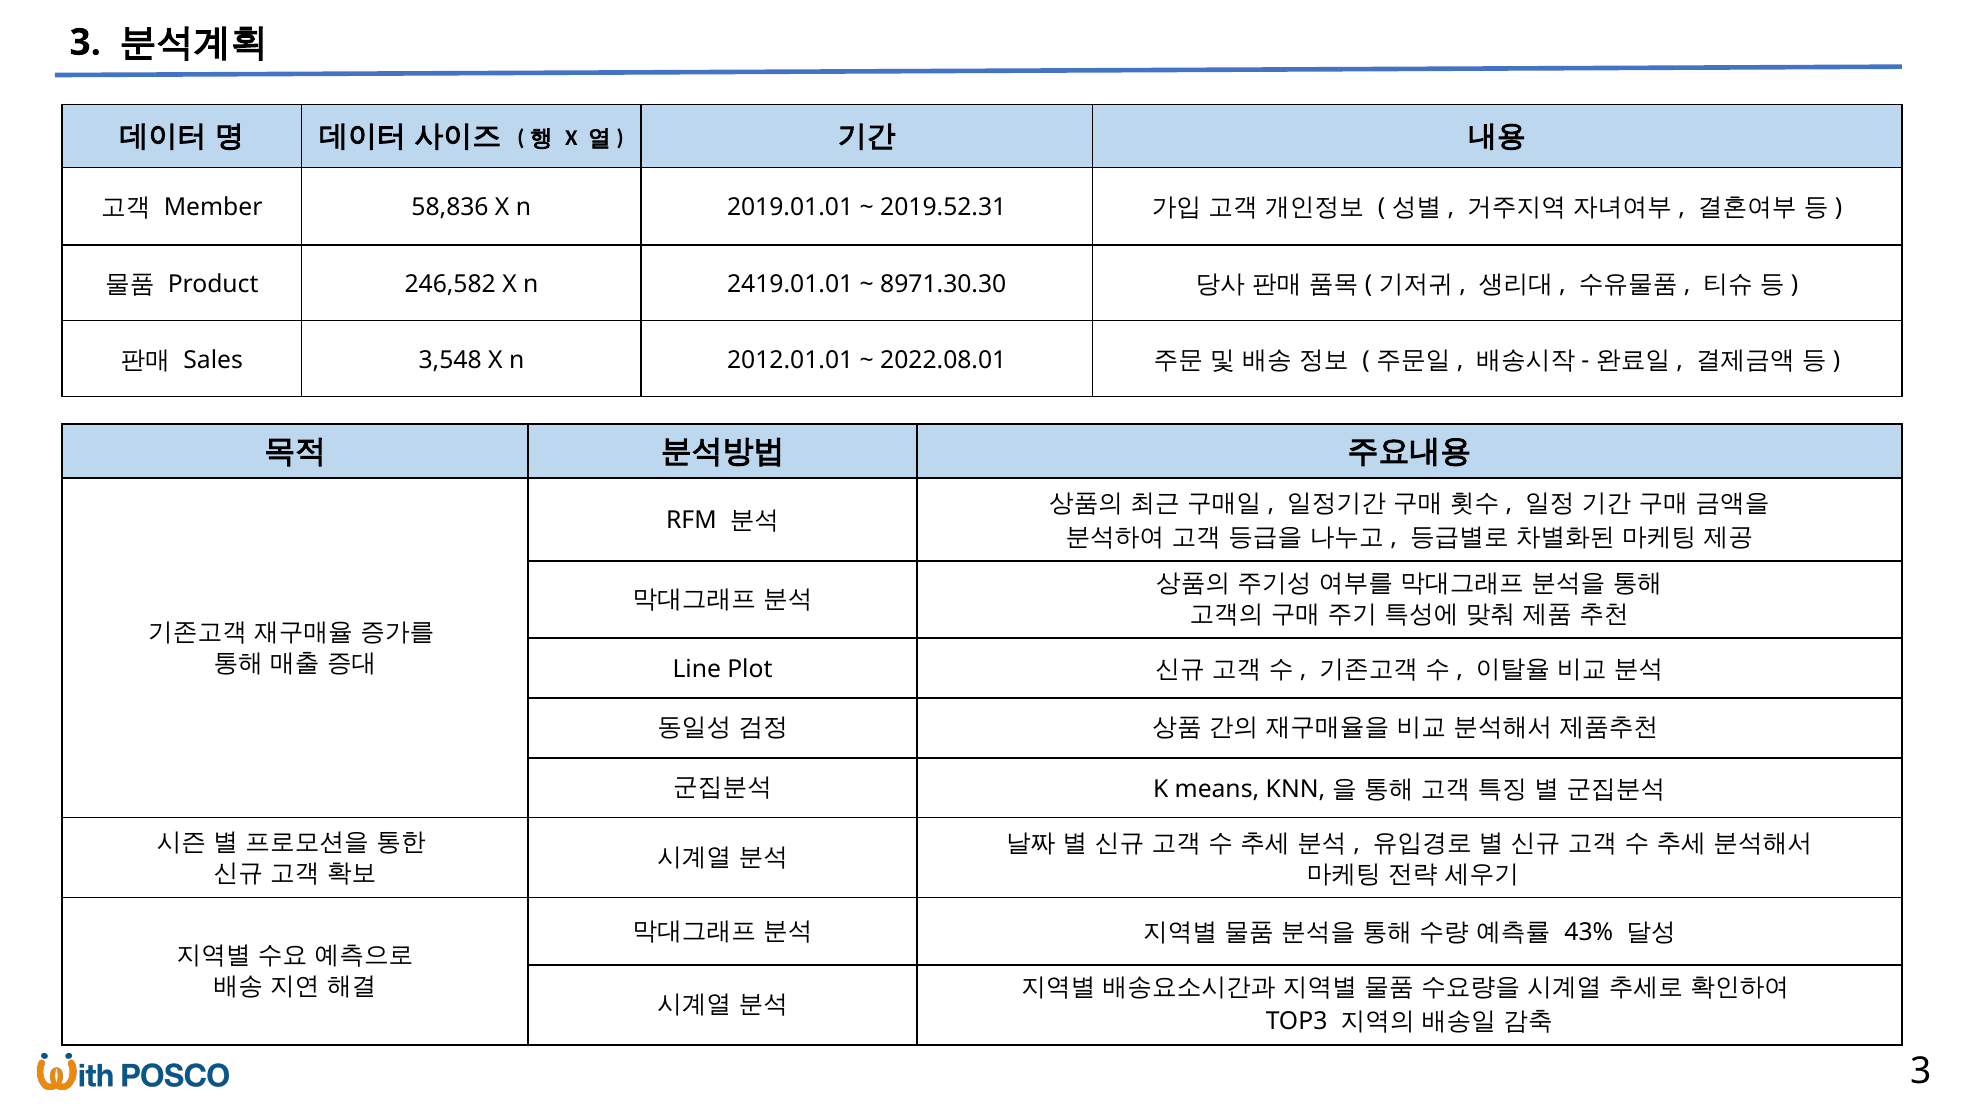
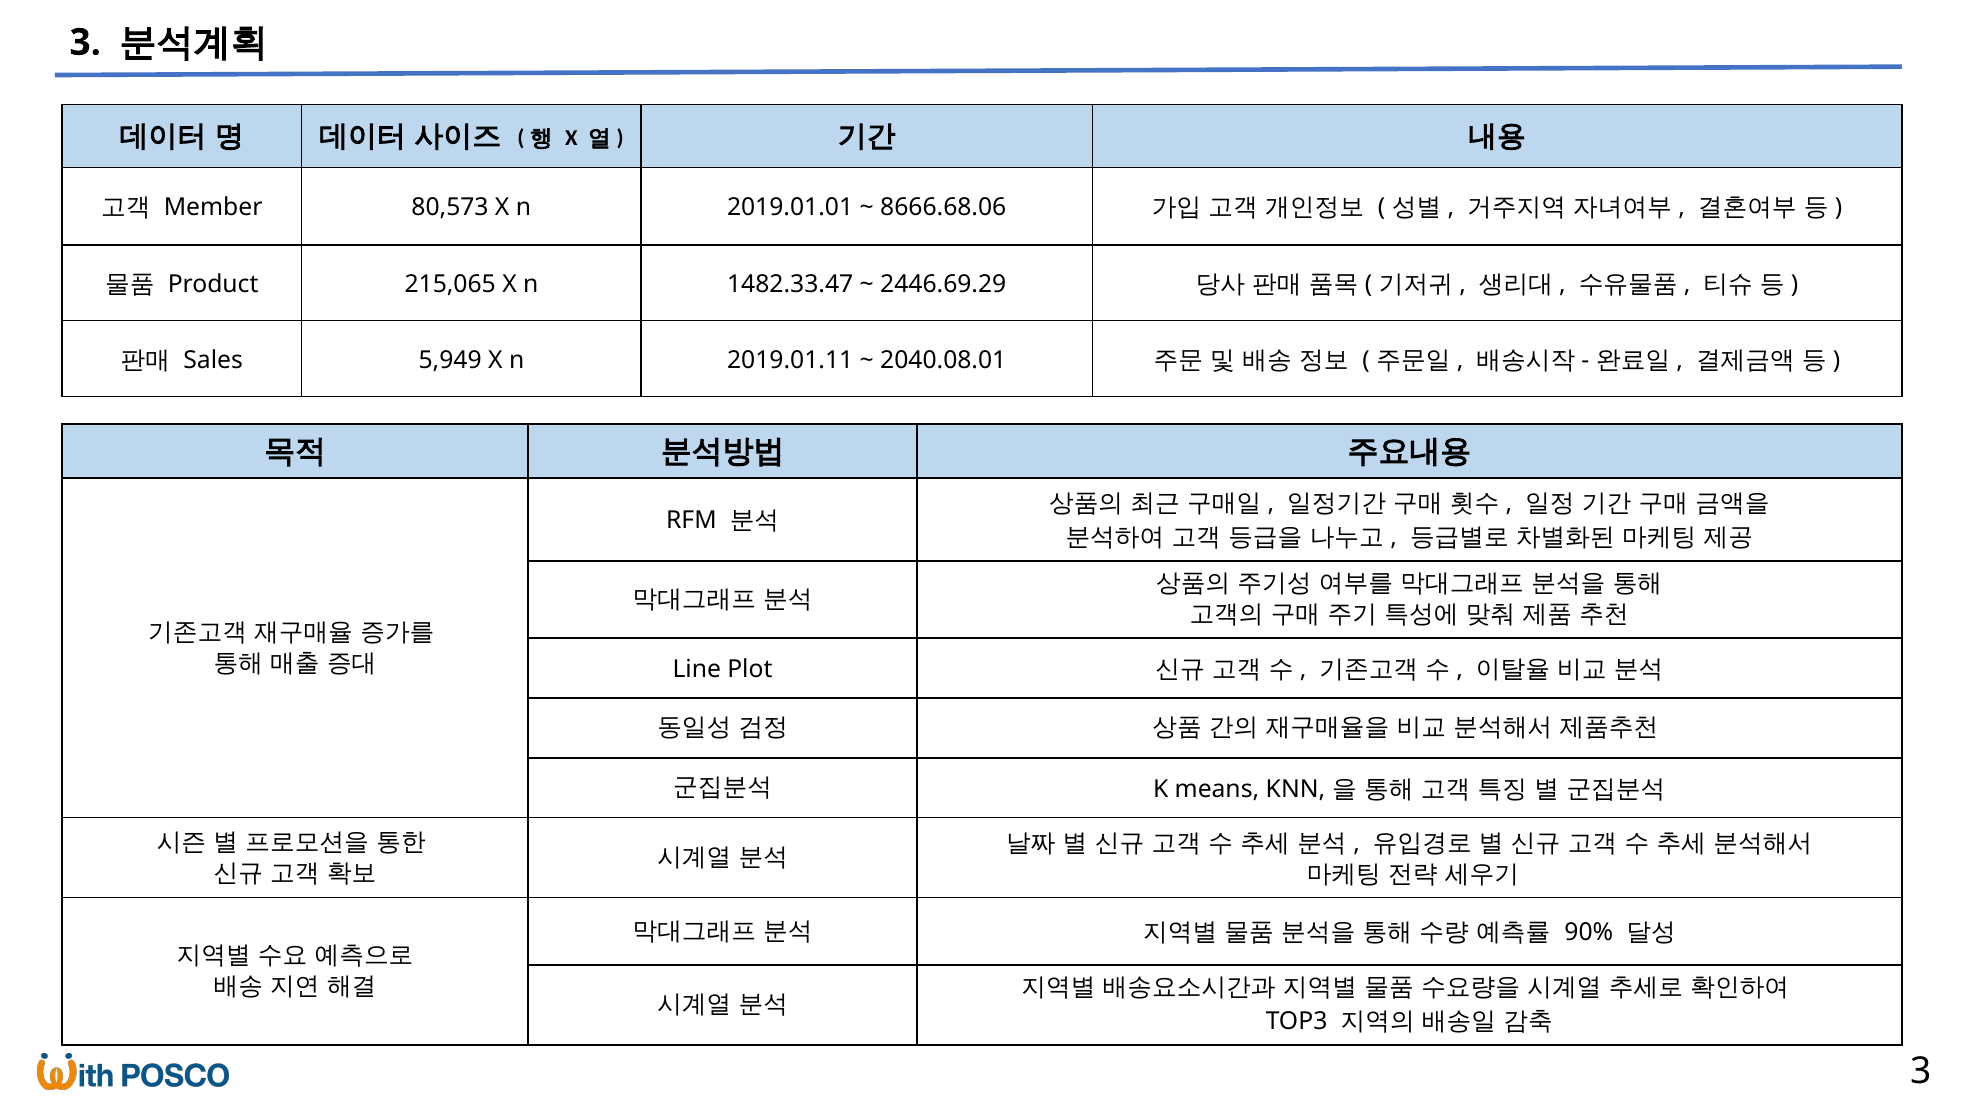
58,836: 58,836 -> 80,573
2019.52.31: 2019.52.31 -> 8666.68.06
246,582: 246,582 -> 215,065
2419.01.01: 2419.01.01 -> 1482.33.47
8971.30.30: 8971.30.30 -> 2446.69.29
3,548: 3,548 -> 5,949
2012.01.01: 2012.01.01 -> 2019.01.11
2022.08.01: 2022.08.01 -> 2040.08.01
43%: 43% -> 90%
